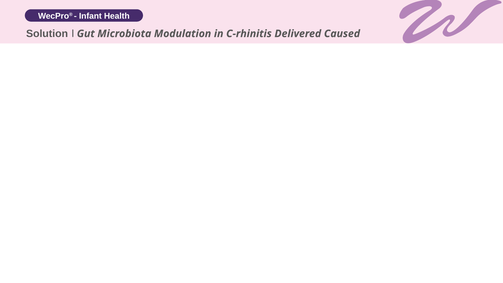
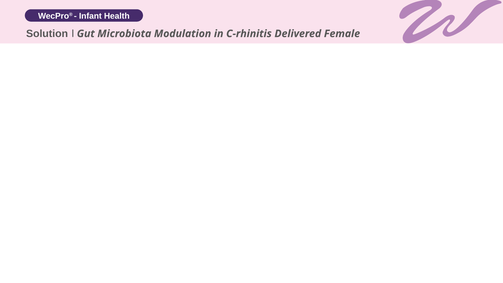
Caused: Caused -> Female
